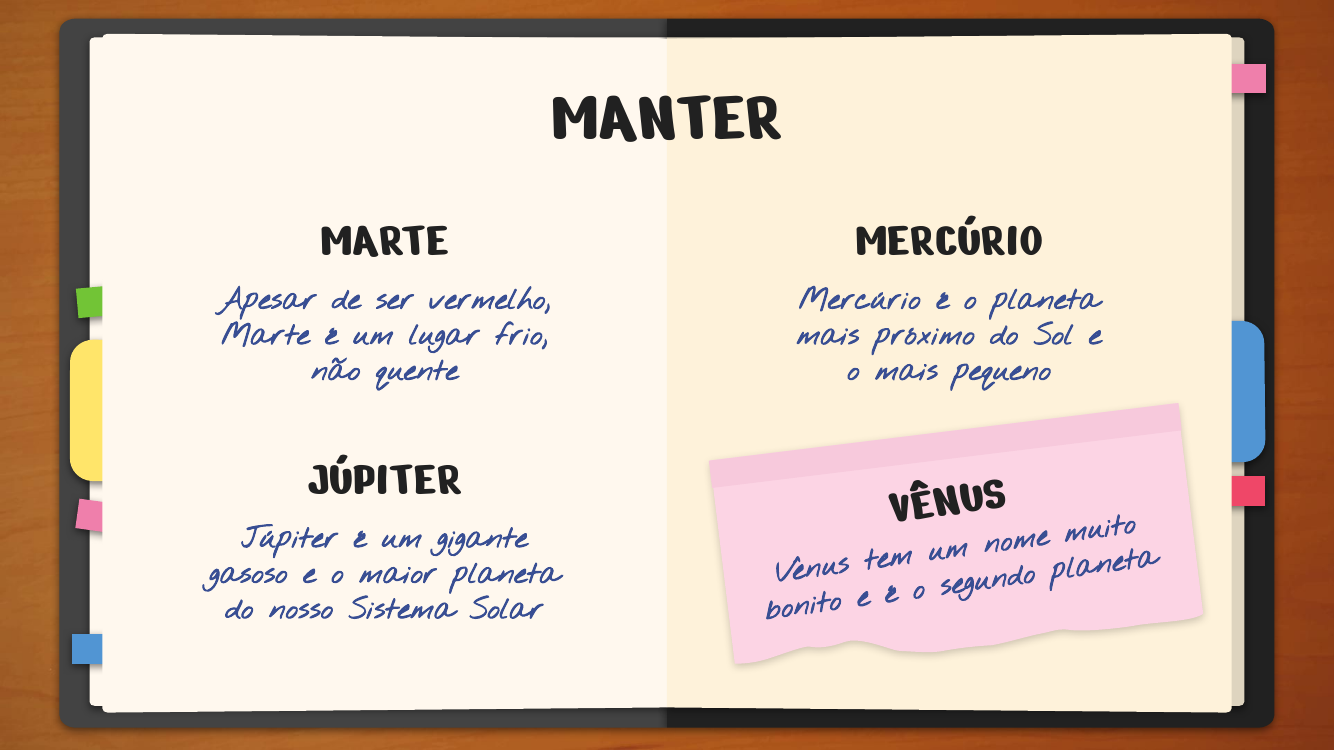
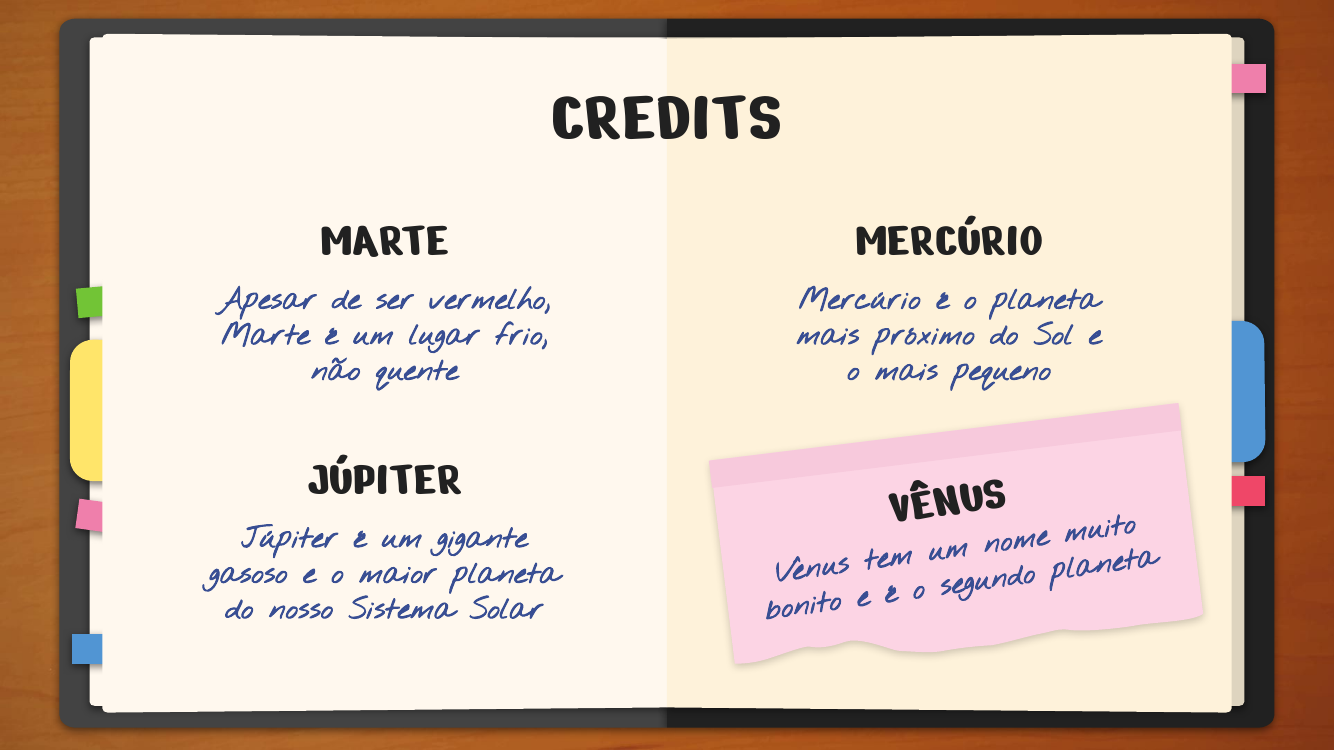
MANTER: MANTER -> CREDITS
